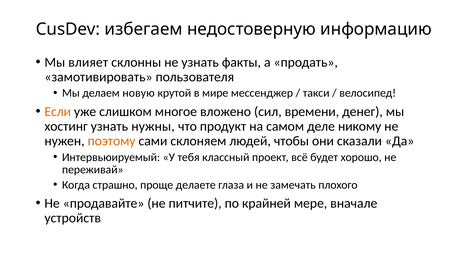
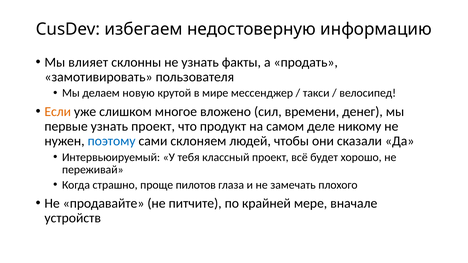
хостинг: хостинг -> первые
узнать нужны: нужны -> проект
поэтому colour: orange -> blue
делаете: делаете -> пилотов
